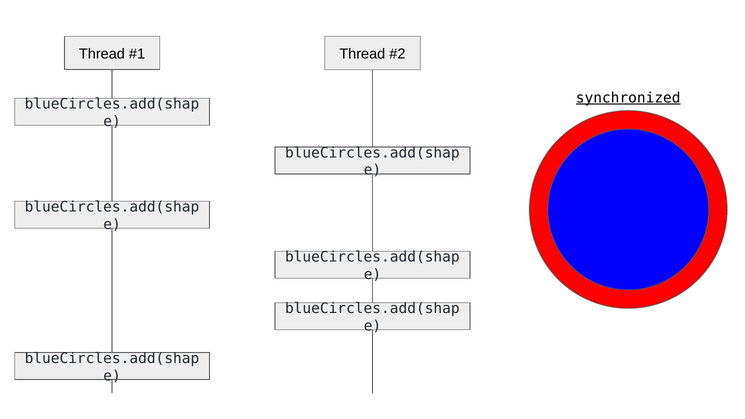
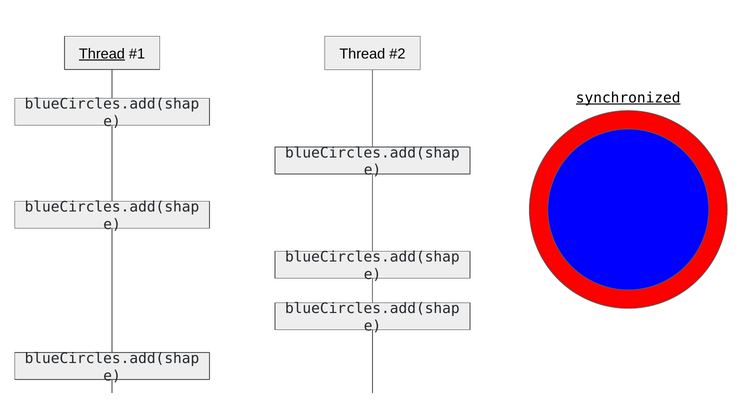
Thread at (102, 54) underline: none -> present
